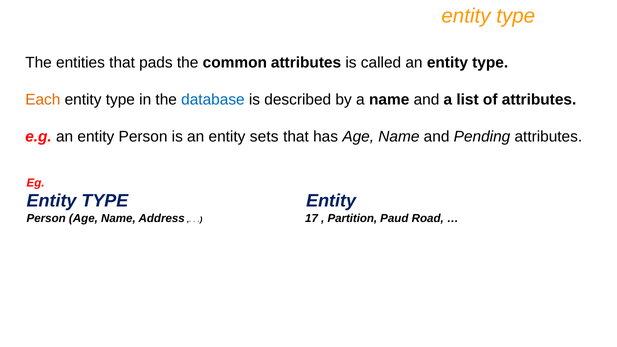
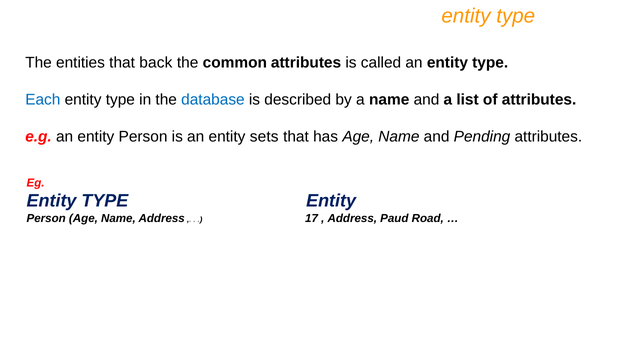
pads: pads -> back
Each colour: orange -> blue
Partition at (352, 218): Partition -> Address
